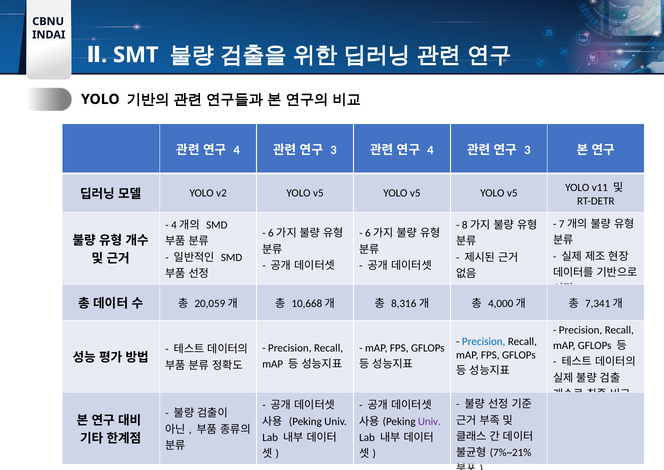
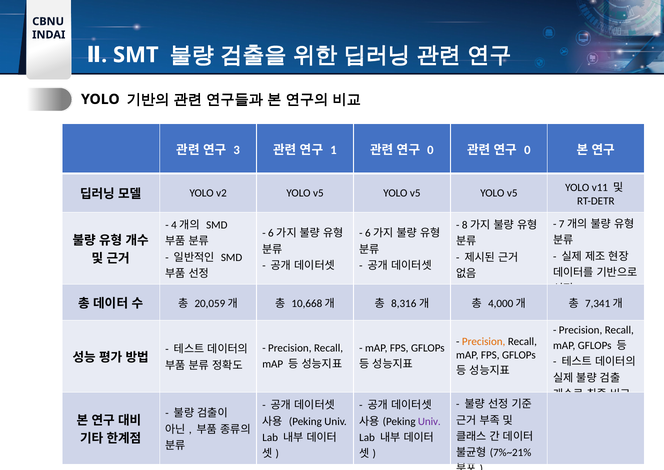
4 at (237, 150): 4 -> 3
3 at (334, 150): 3 -> 1
4 at (430, 150): 4 -> 0
3 at (527, 150): 3 -> 0
Precision at (484, 341) colour: blue -> orange
